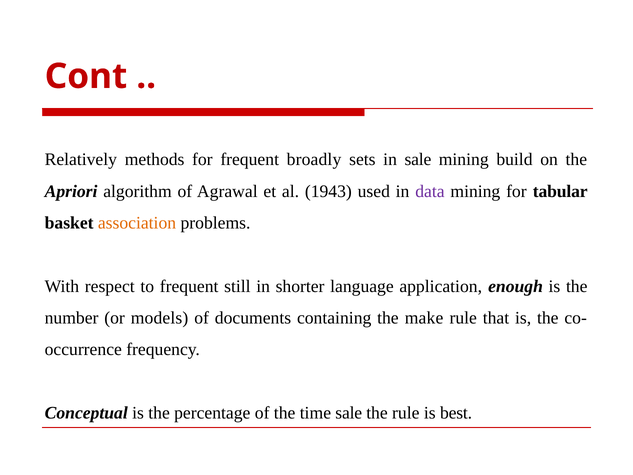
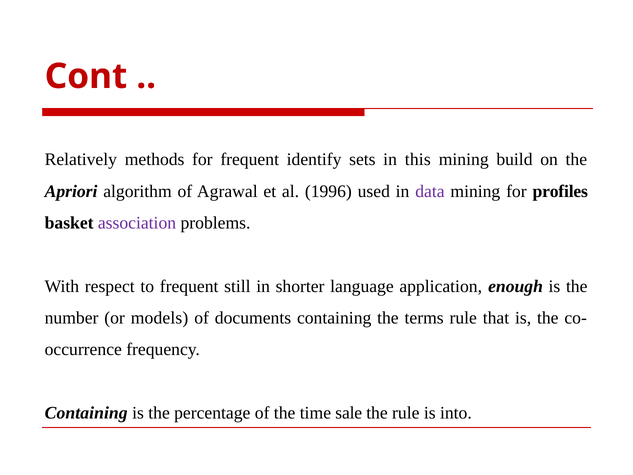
broadly: broadly -> identify
in sale: sale -> this
1943: 1943 -> 1996
tabular: tabular -> profiles
association colour: orange -> purple
make: make -> terms
Conceptual at (86, 413): Conceptual -> Containing
best: best -> into
